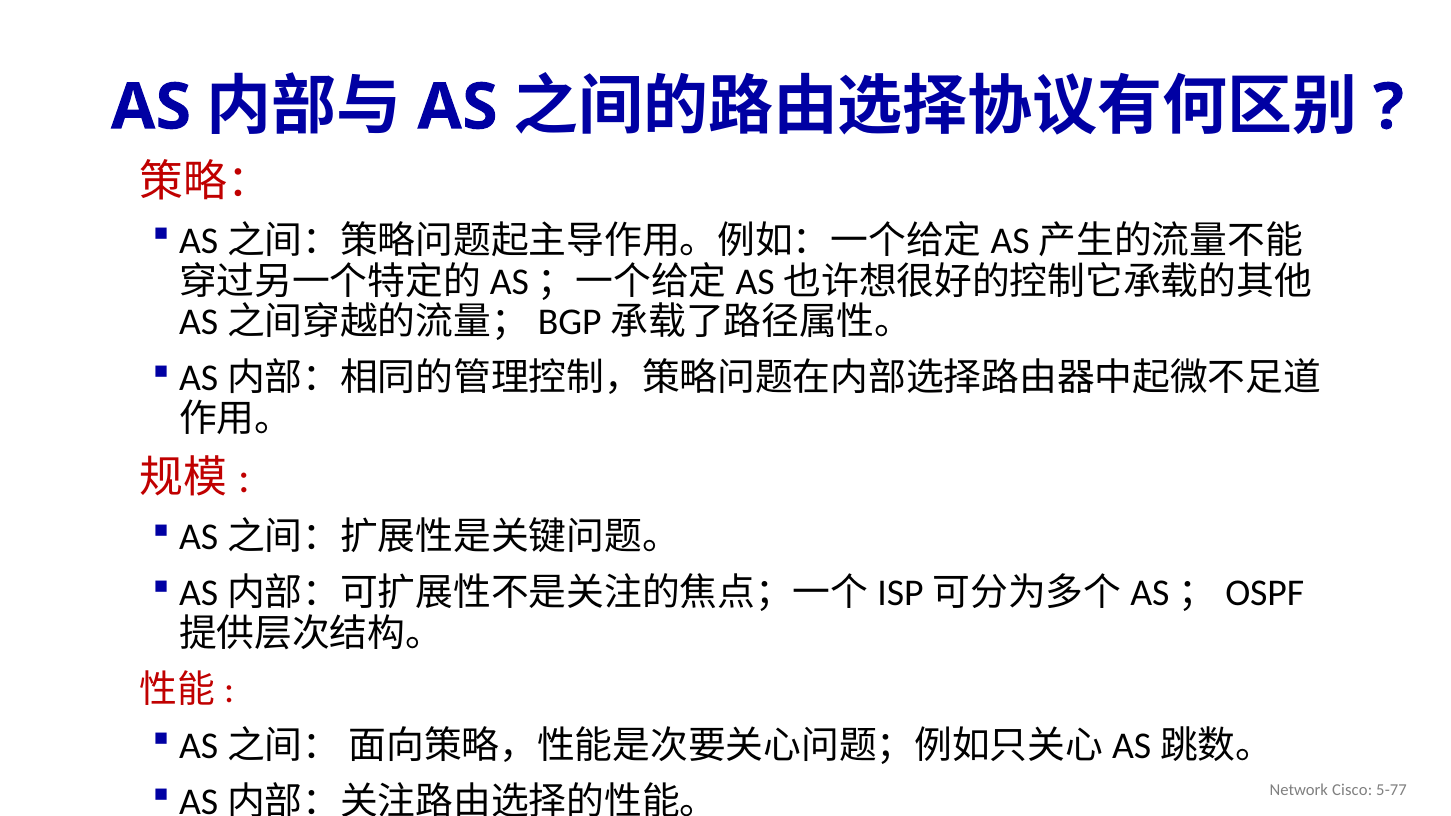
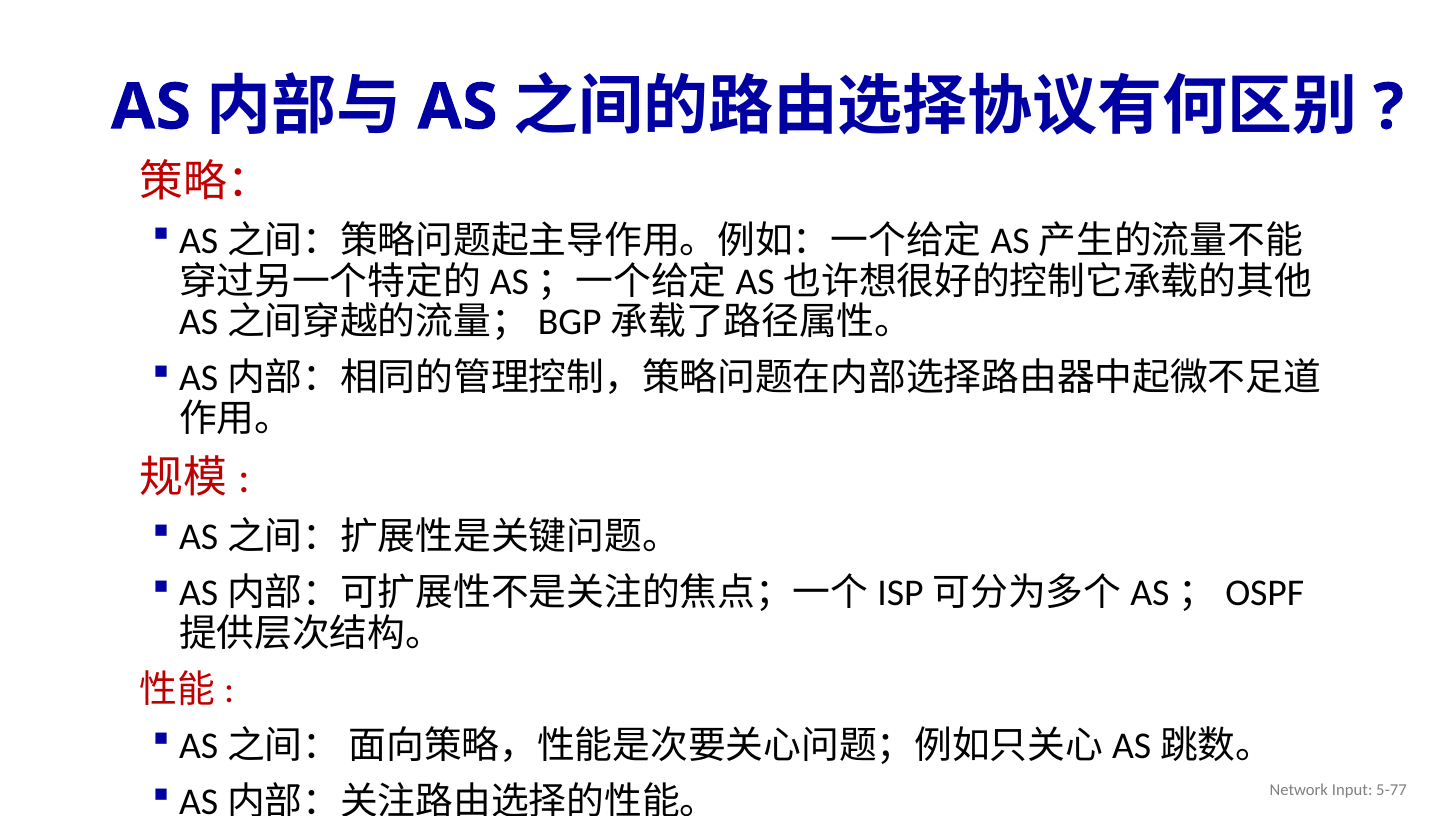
Cisco: Cisco -> Input
